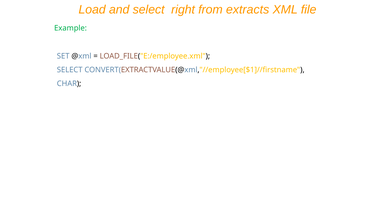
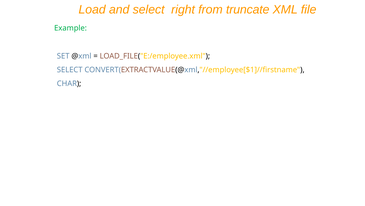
extracts: extracts -> truncate
